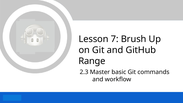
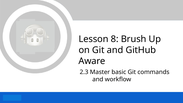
7: 7 -> 8
Range: Range -> Aware
